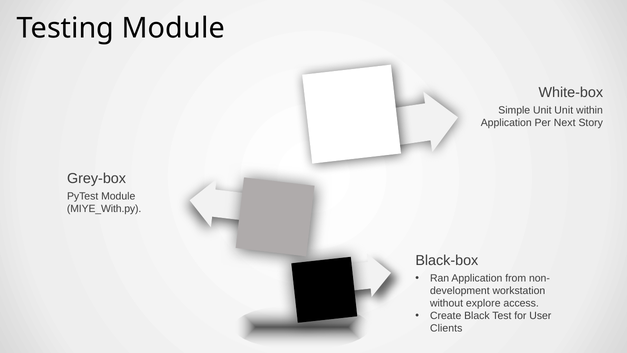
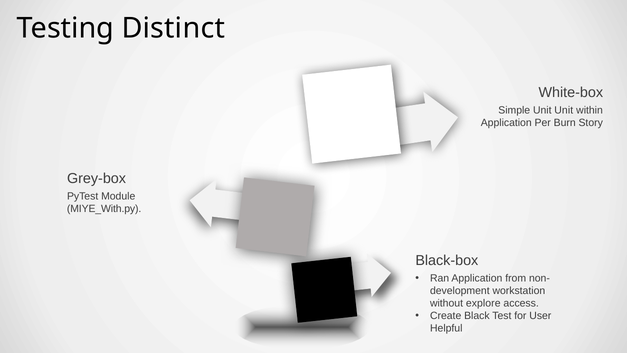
Testing Module: Module -> Distinct
Next: Next -> Burn
Clients: Clients -> Helpful
